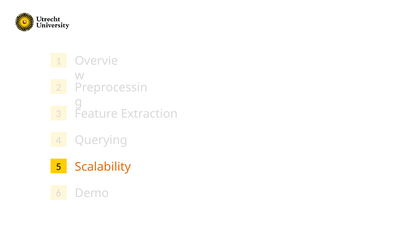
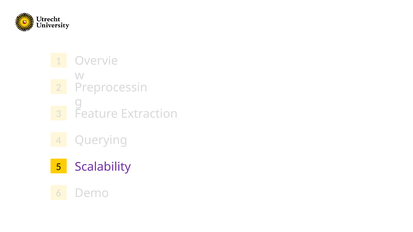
Scalability colour: orange -> purple
